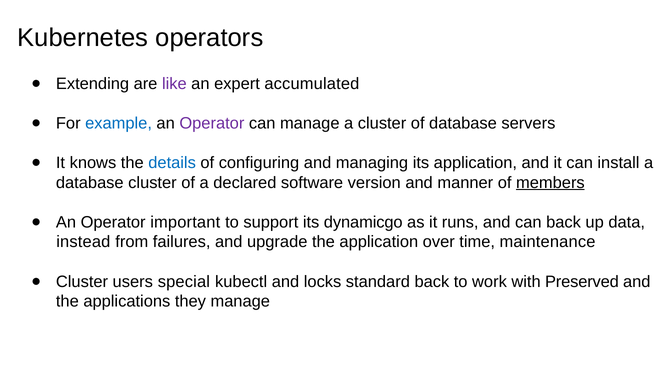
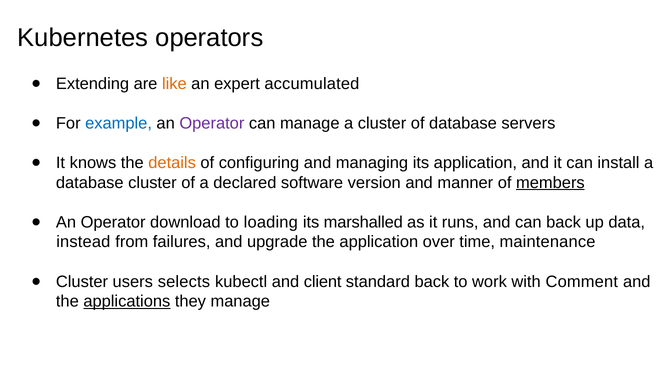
like colour: purple -> orange
details colour: blue -> orange
important: important -> download
support: support -> loading
dynamicgo: dynamicgo -> marshalled
special: special -> selects
locks: locks -> client
Preserved: Preserved -> Comment
applications underline: none -> present
